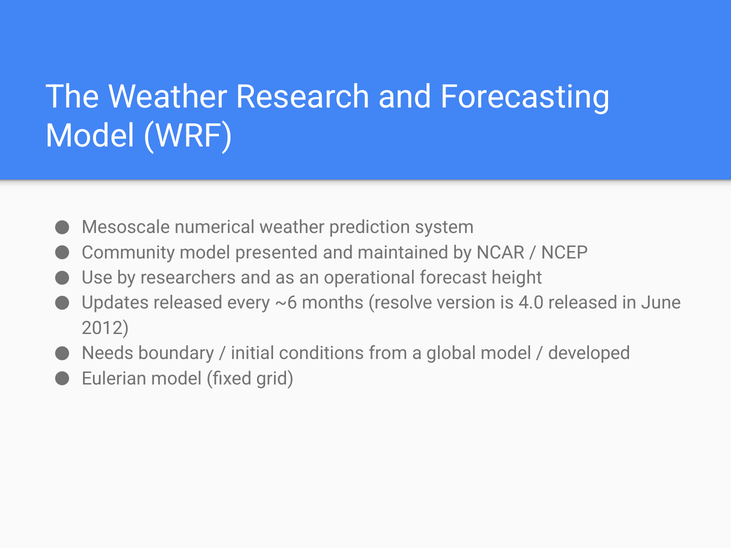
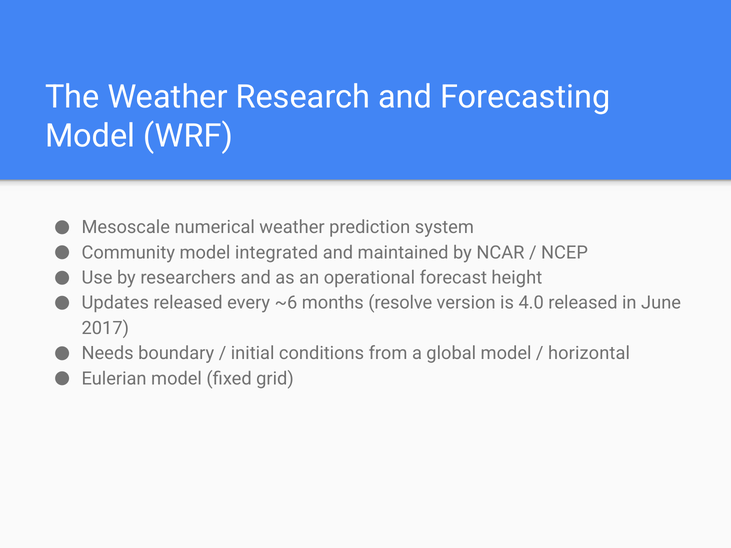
presented: presented -> integrated
2012: 2012 -> 2017
developed: developed -> horizontal
